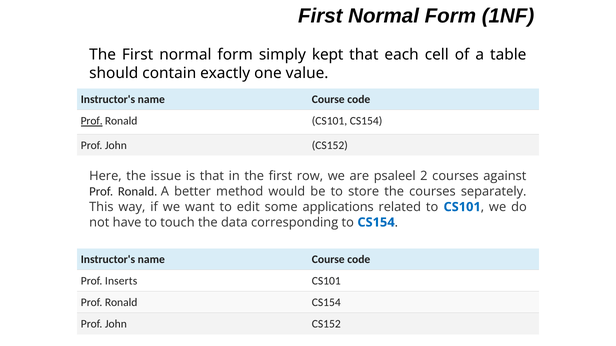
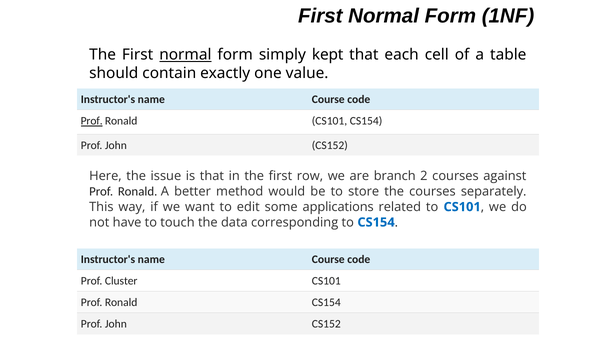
normal at (185, 55) underline: none -> present
psaleel: psaleel -> branch
Inserts: Inserts -> Cluster
